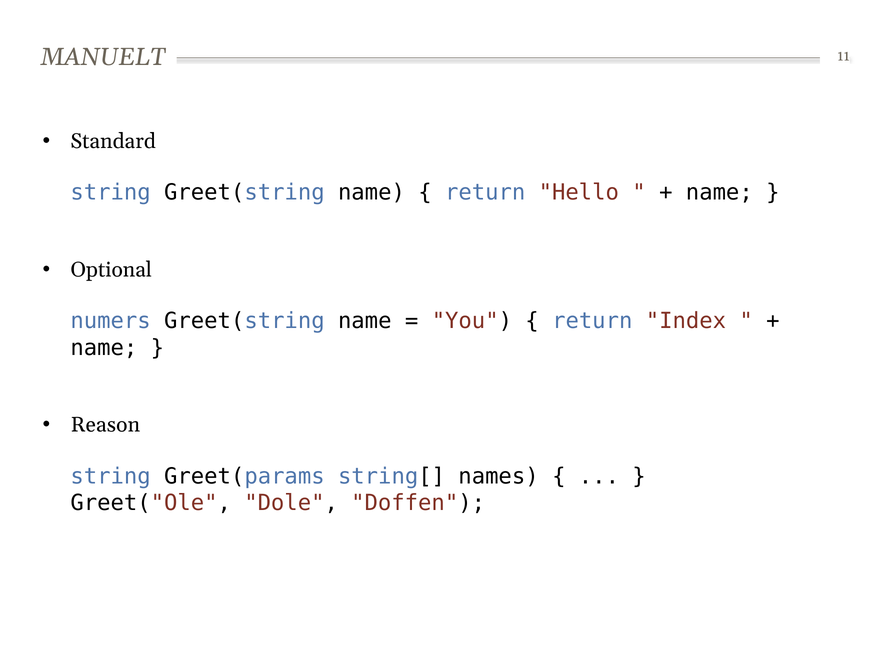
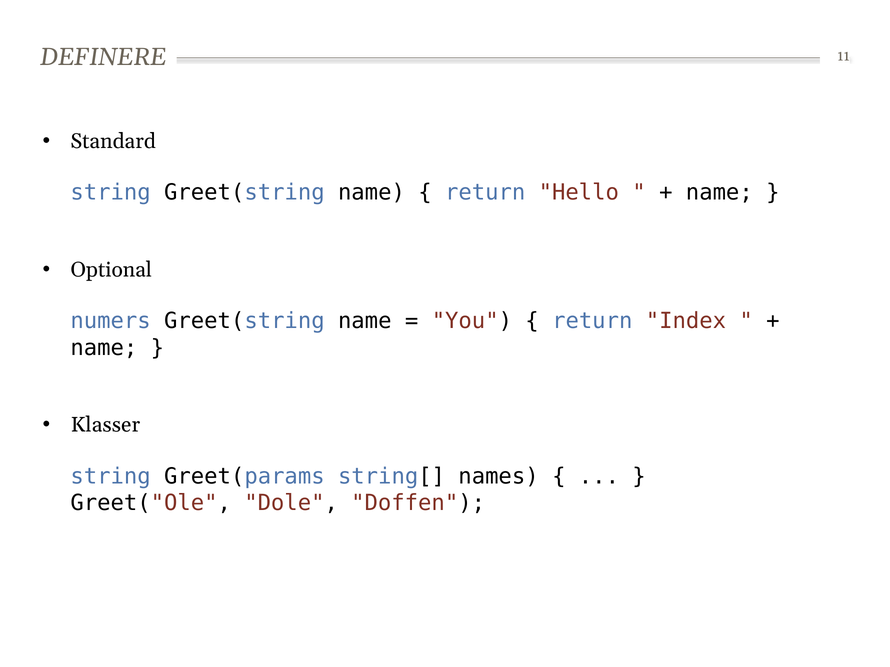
MANUELT: MANUELT -> DEFINERE
Reason: Reason -> Klasser
